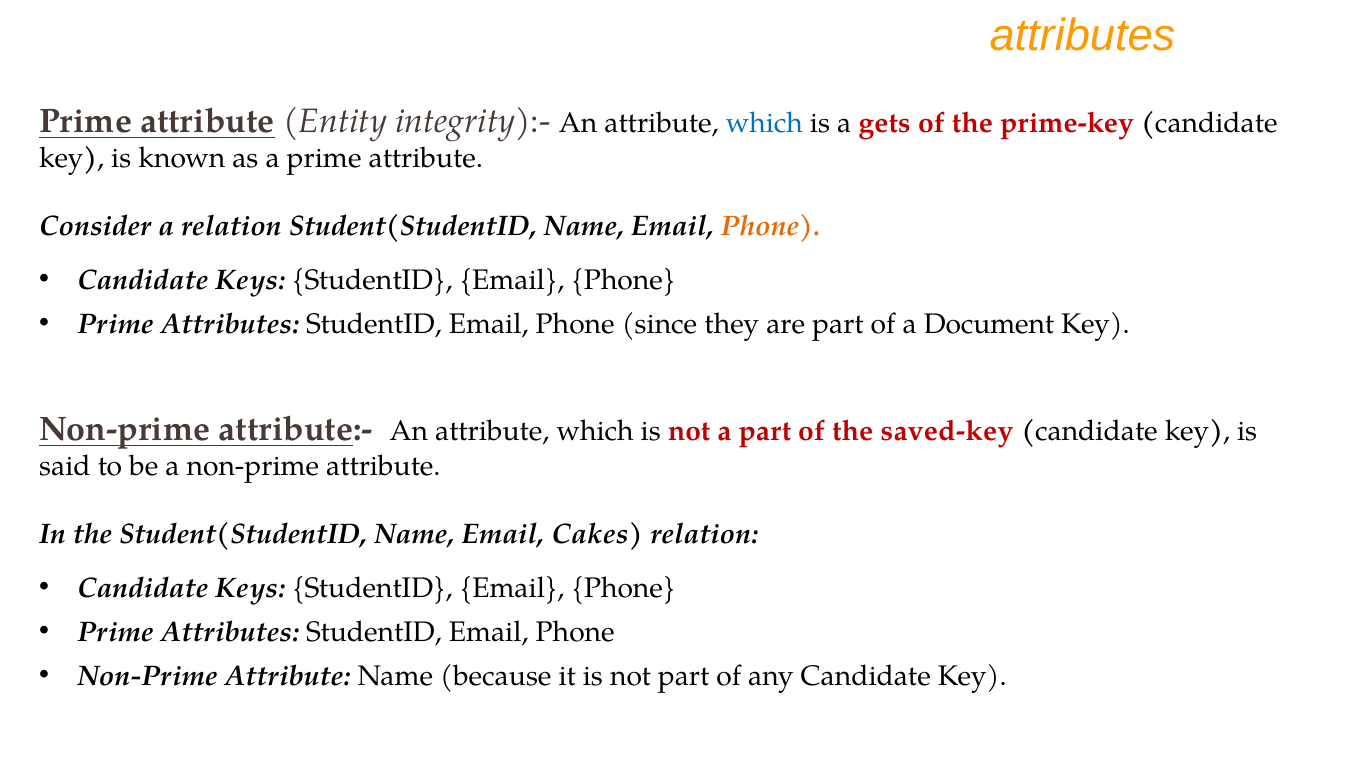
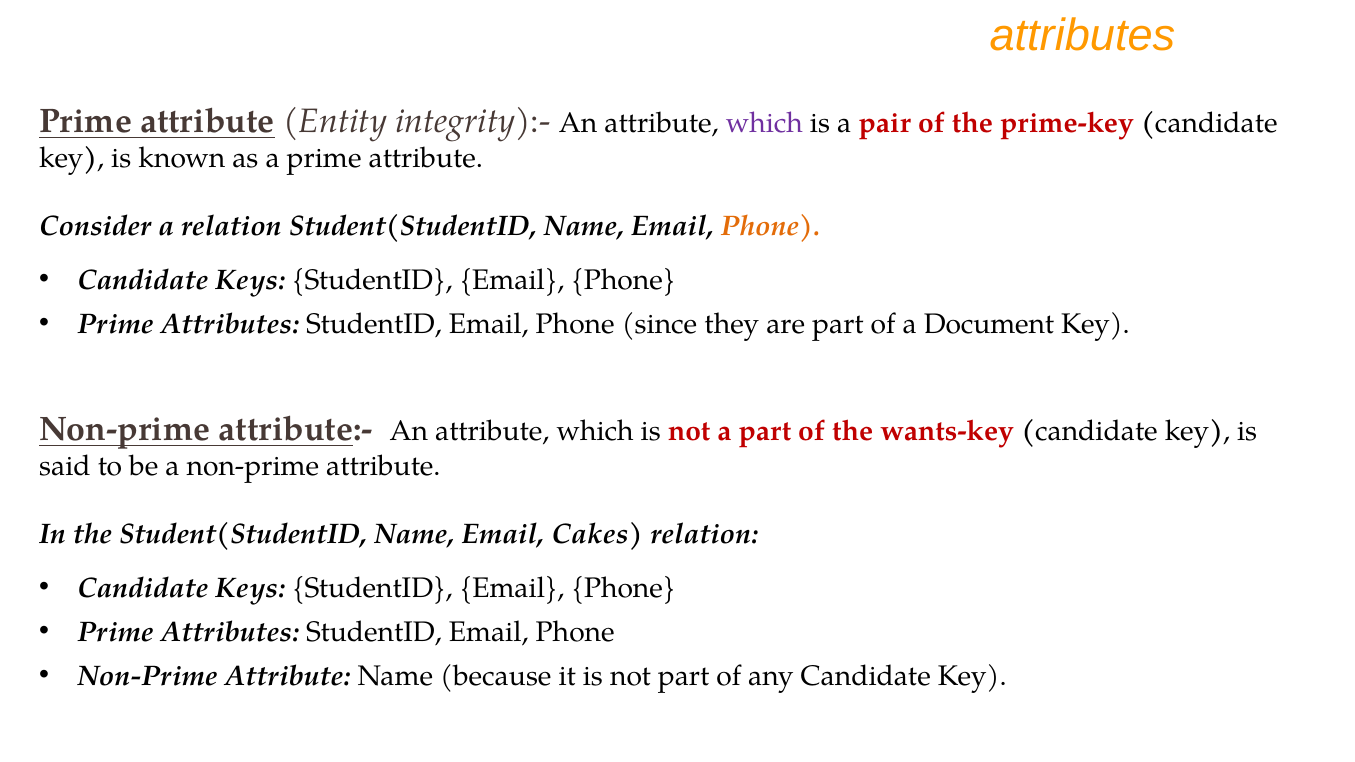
which at (764, 123) colour: blue -> purple
gets: gets -> pair
saved-key: saved-key -> wants-key
